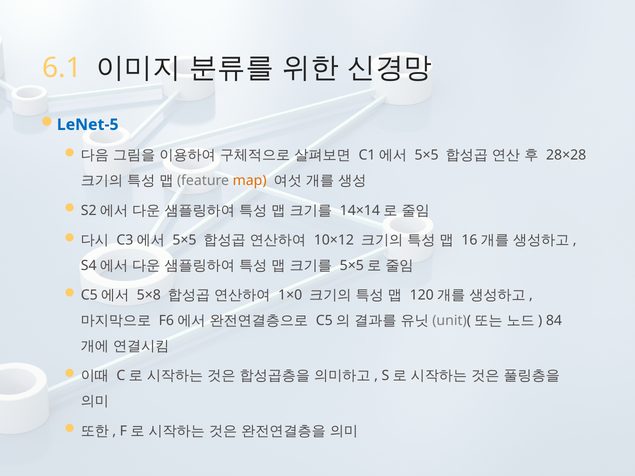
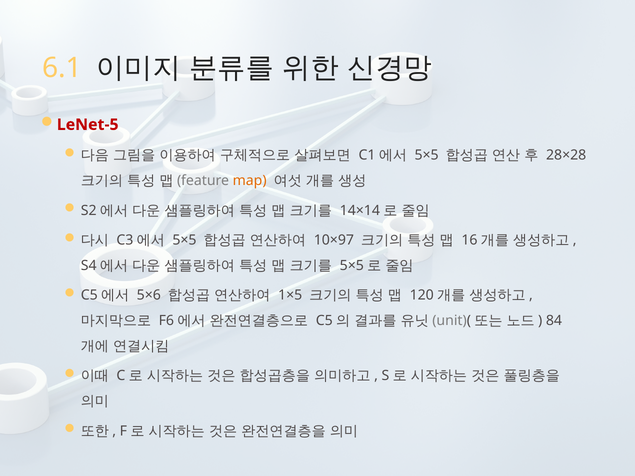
LeNet-5 colour: blue -> red
10×12: 10×12 -> 10×97
5×8: 5×8 -> 5×6
1×0: 1×0 -> 1×5
